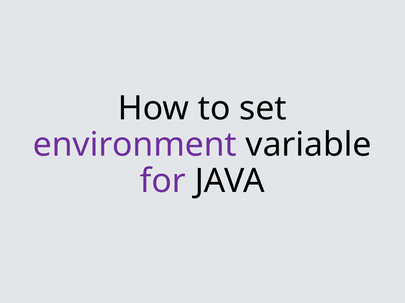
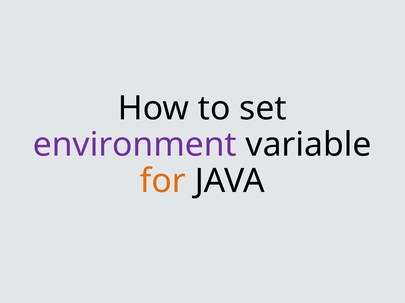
for colour: purple -> orange
